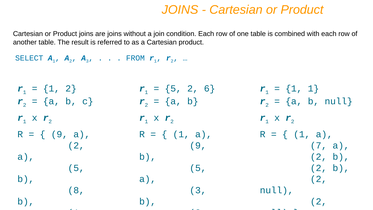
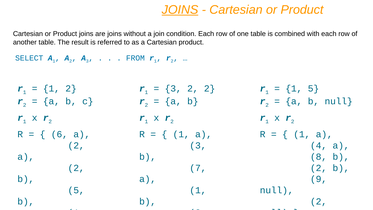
JOINS at (180, 10) underline: none -> present
5 at (173, 89): 5 -> 3
2 6: 6 -> 2
1 1: 1 -> 5
9 at (59, 134): 9 -> 6
9 at (198, 145): 9 -> 3
7 at (319, 145): 7 -> 4
2 at (319, 157): 2 -> 8
5 at (76, 168): 5 -> 2
5 at (198, 168): 5 -> 7
2 at (319, 179): 2 -> 9
8 at (76, 190): 8 -> 5
3 at (198, 190): 3 -> 1
